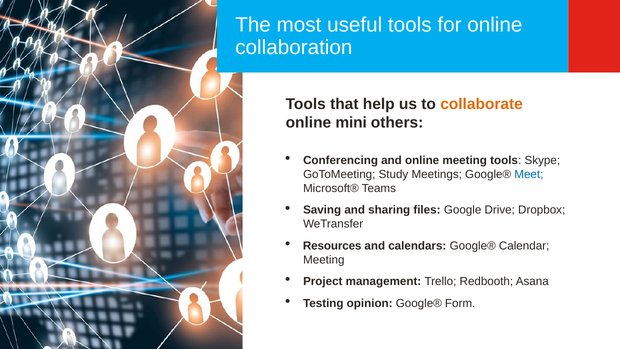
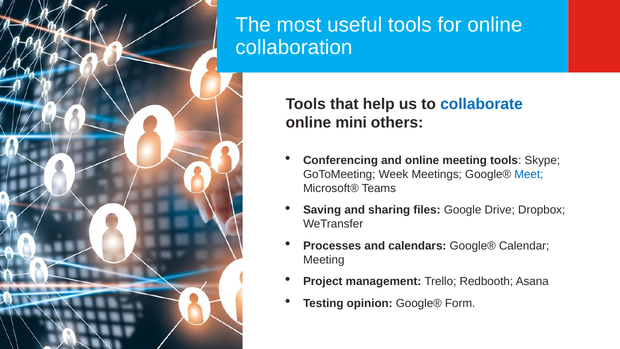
collaborate colour: orange -> blue
Study: Study -> Week
Resources: Resources -> Processes
